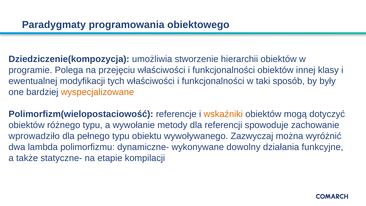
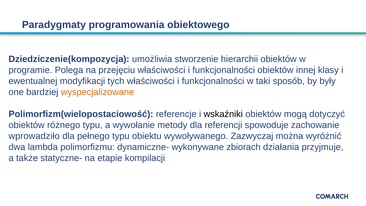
wskaźniki colour: orange -> black
dowolny: dowolny -> zbiorach
funkcyjne: funkcyjne -> przyjmuje
